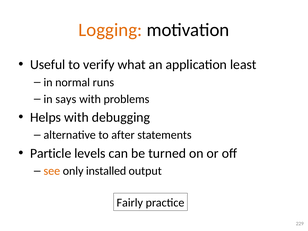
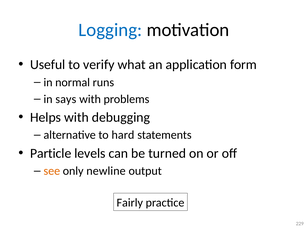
Logging colour: orange -> blue
least: least -> form
after: after -> hard
installed: installed -> newline
